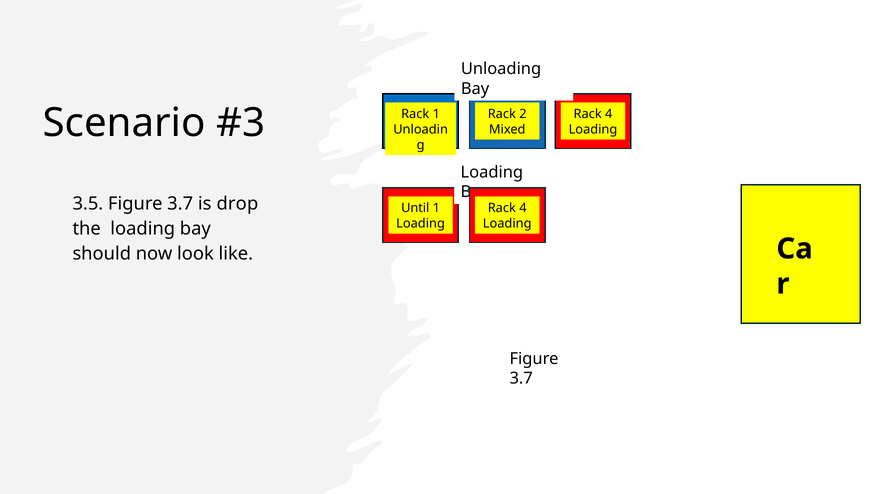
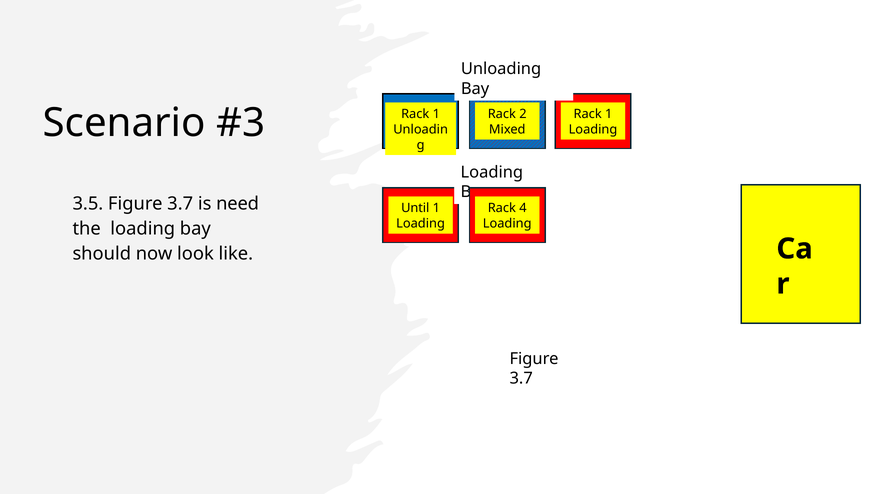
4 at (609, 114): 4 -> 1
drop: drop -> need
